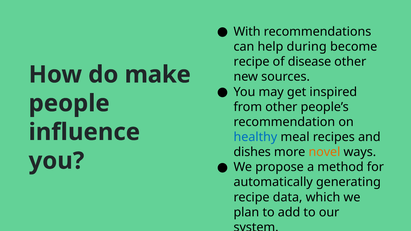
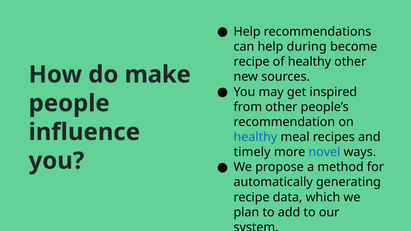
With at (247, 32): With -> Help
of disease: disease -> healthy
dishes: dishes -> timely
novel colour: orange -> blue
